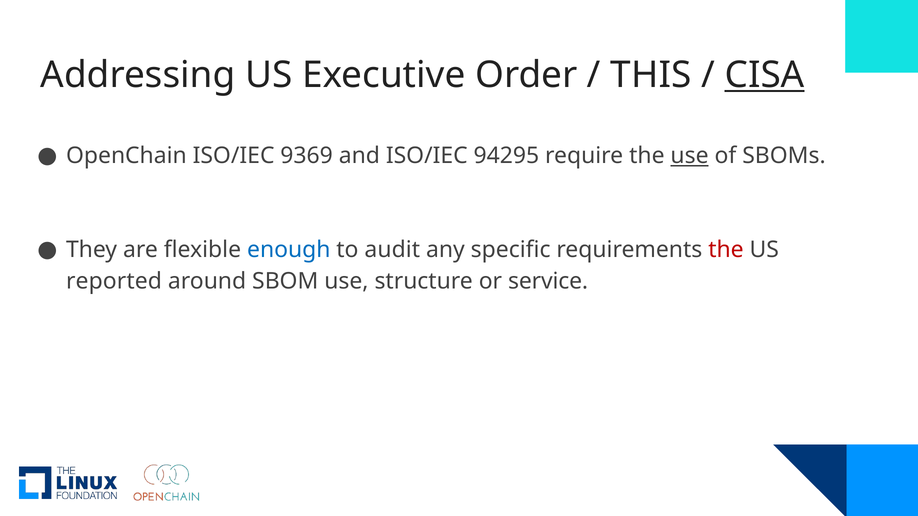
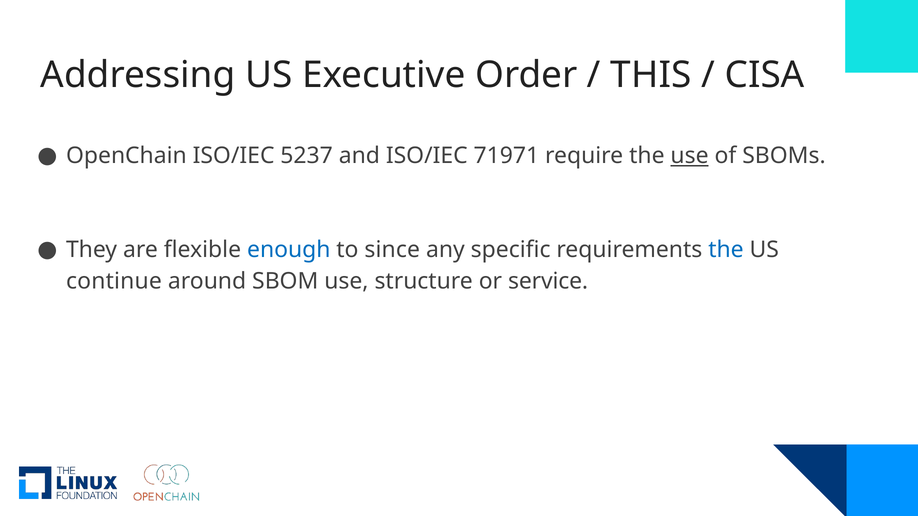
CISA underline: present -> none
9369: 9369 -> 5237
94295: 94295 -> 71971
audit: audit -> since
the at (726, 250) colour: red -> blue
reported: reported -> continue
